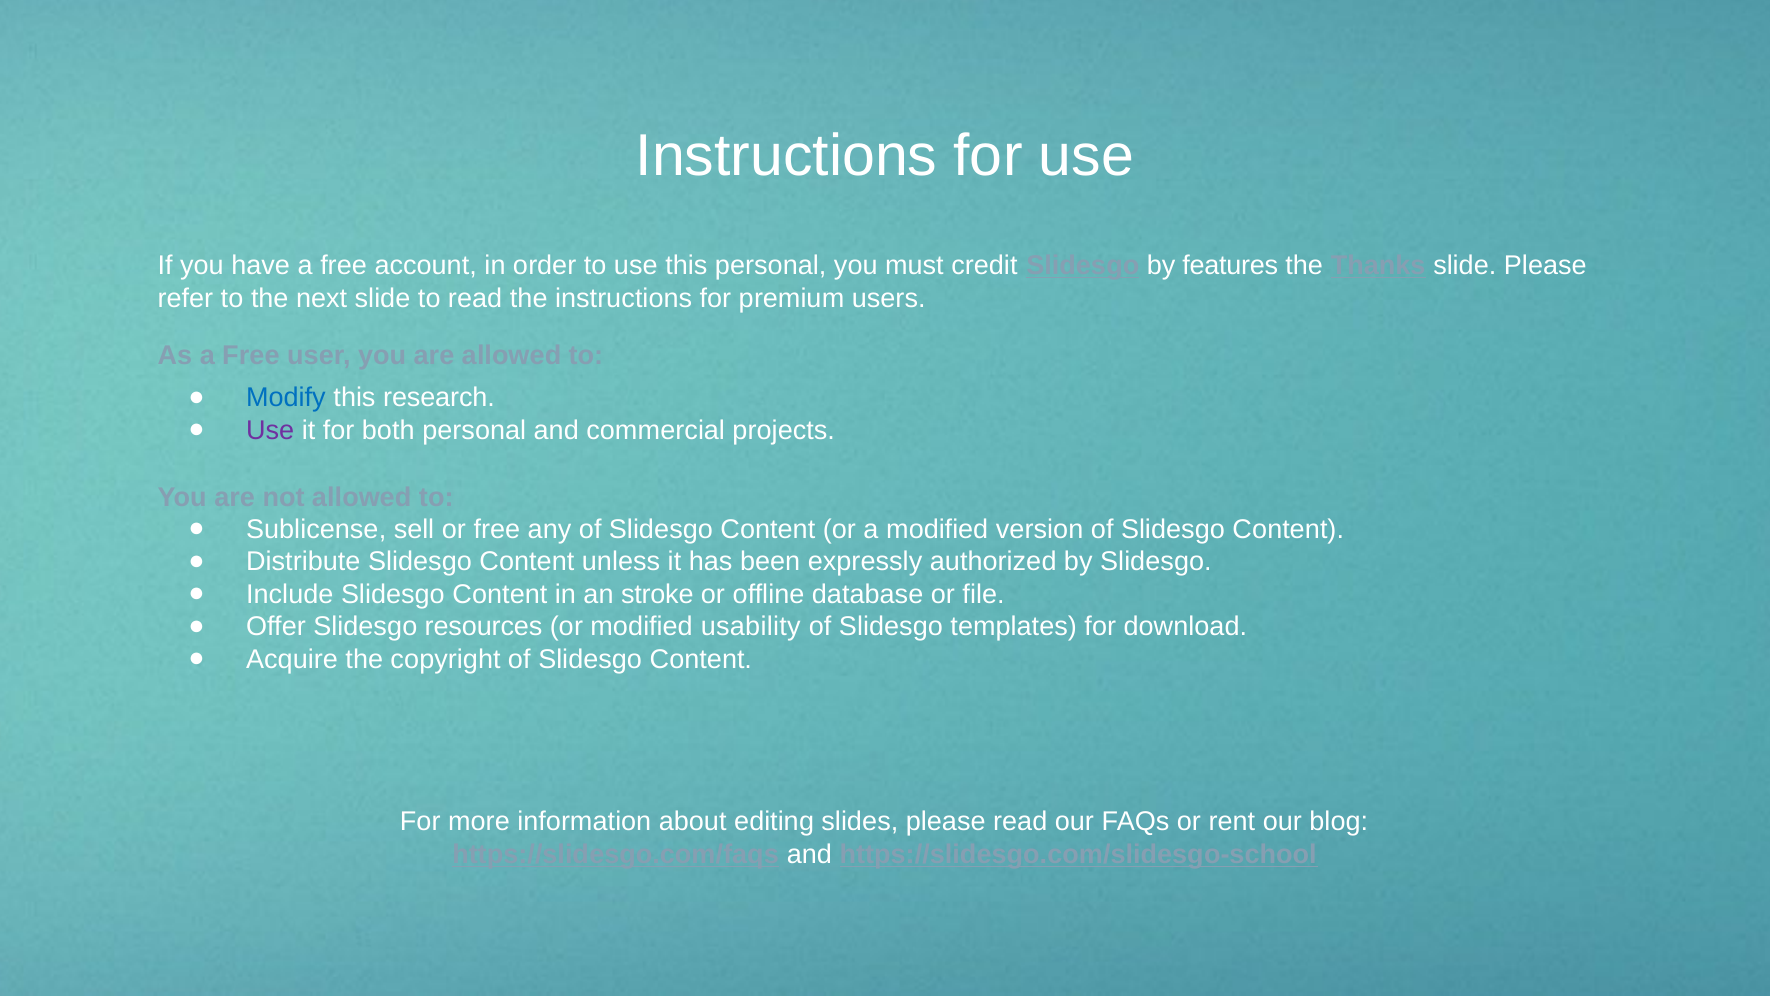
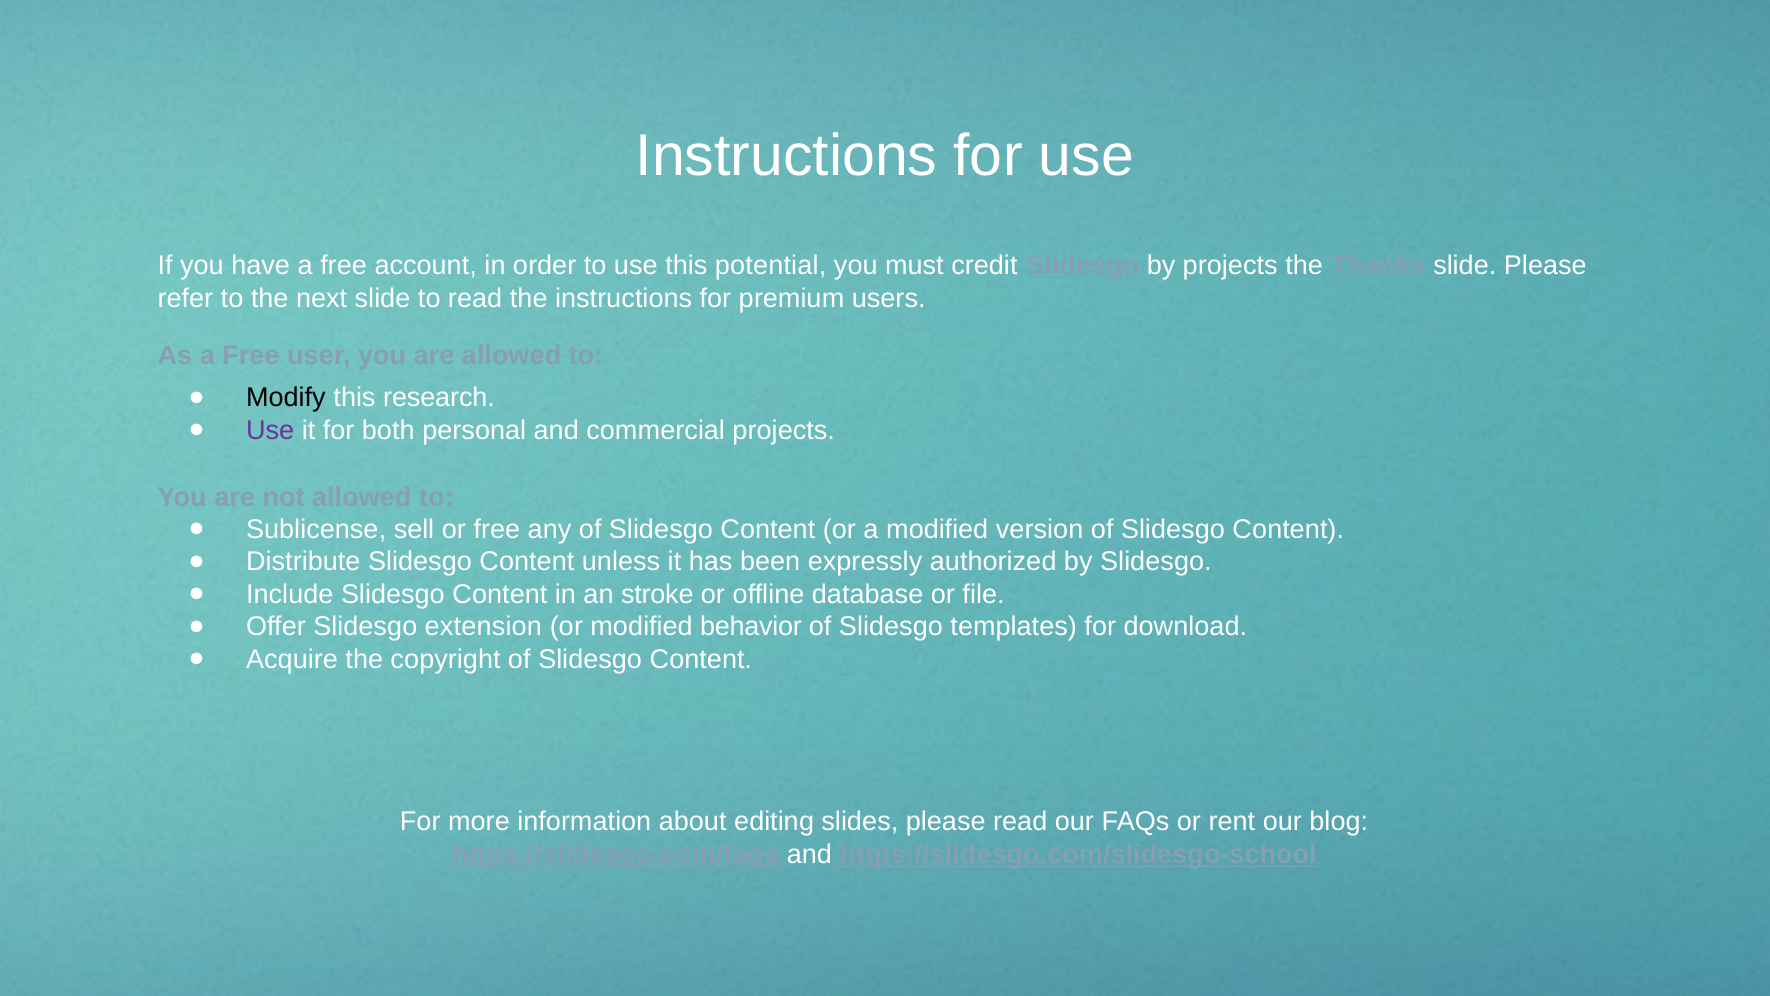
this personal: personal -> potential
by features: features -> projects
Modify colour: blue -> black
resources: resources -> extension
usability: usability -> behavior
